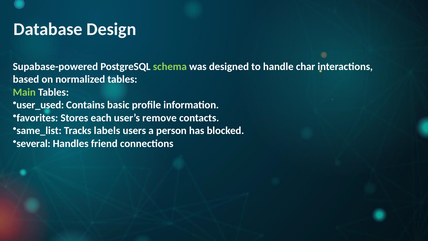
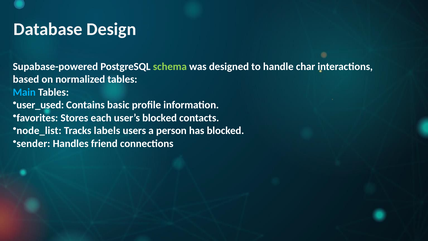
Main colour: light green -> light blue
user’s remove: remove -> blocked
same_list: same_list -> node_list
several: several -> sender
